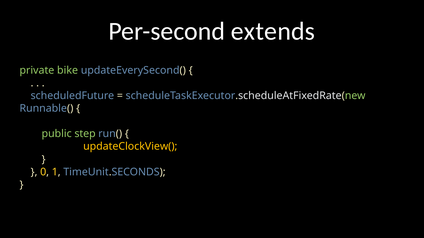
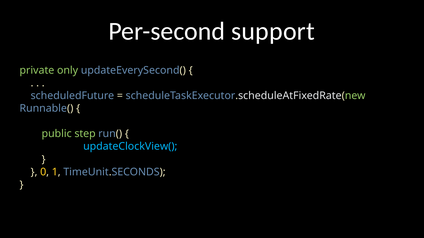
extends: extends -> support
bike: bike -> only
updateClockView( colour: yellow -> light blue
